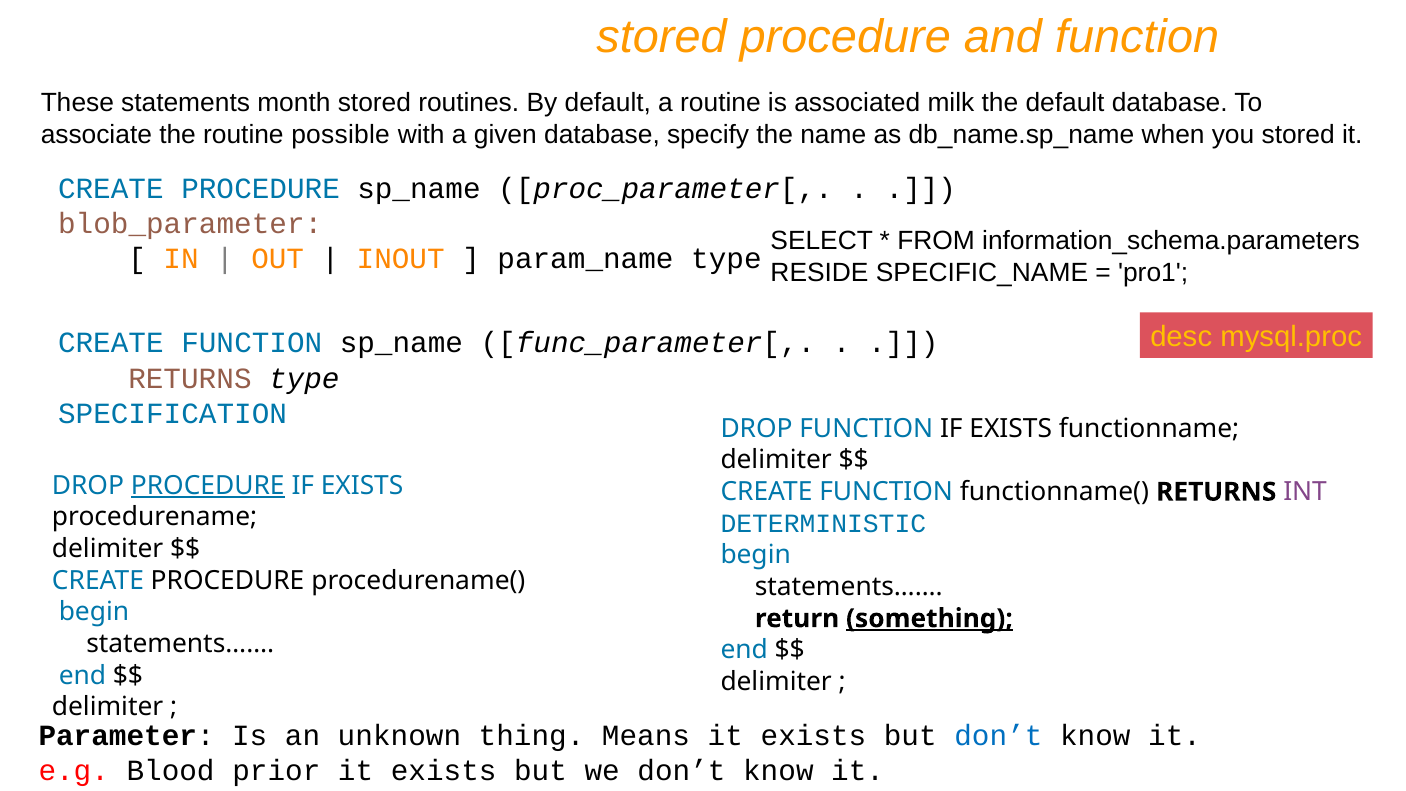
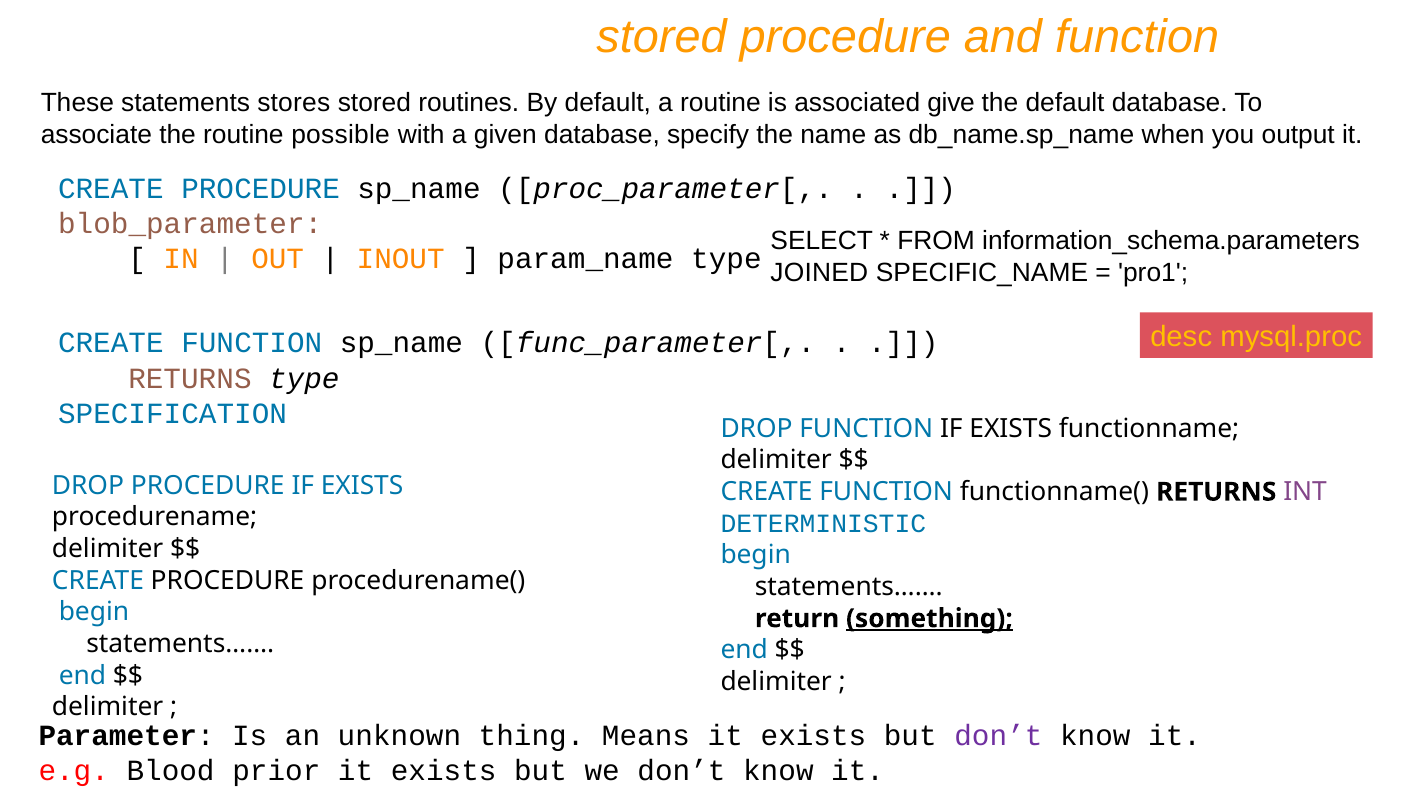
month: month -> stores
milk: milk -> give
you stored: stored -> output
RESIDE: RESIDE -> JOINED
PROCEDURE at (208, 485) underline: present -> none
don’t at (998, 736) colour: blue -> purple
